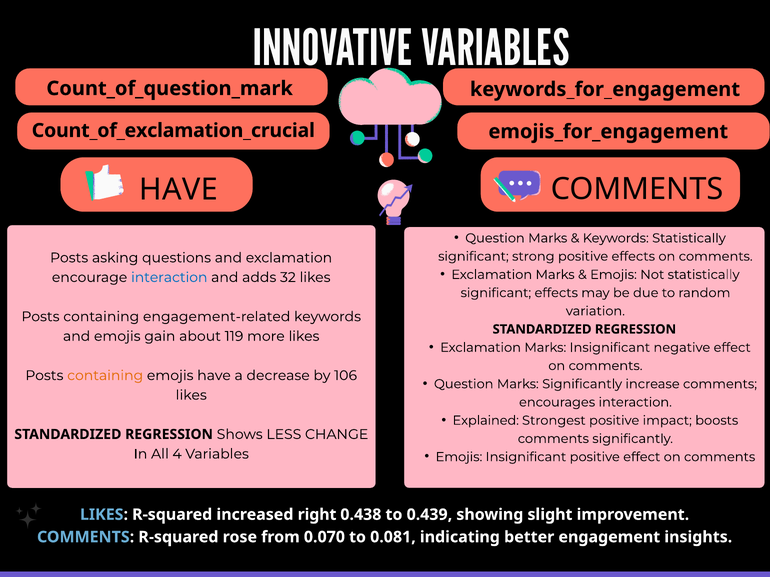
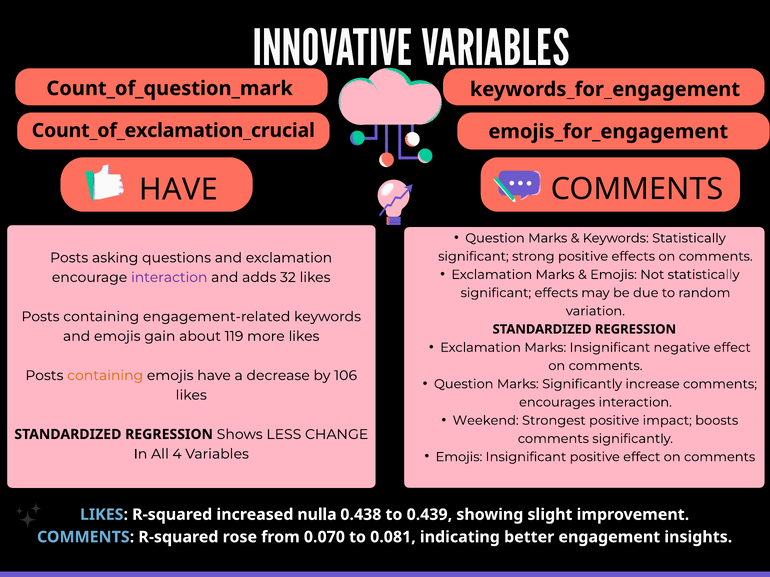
interaction at (169, 278) colour: blue -> purple
Explained: Explained -> Weekend
right: right -> nulla
